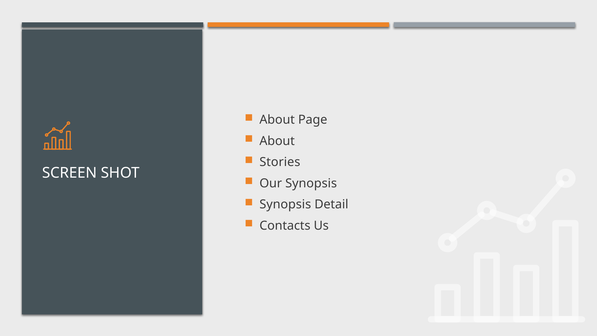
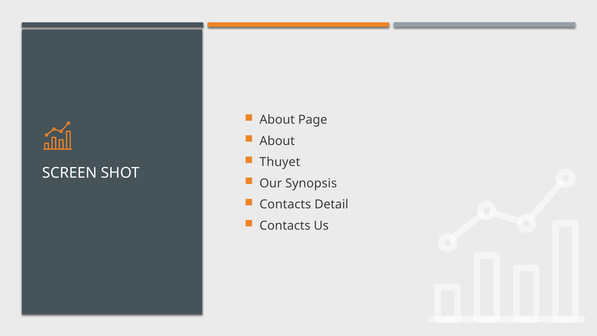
Stories: Stories -> Thuyet
Synopsis at (285, 204): Synopsis -> Contacts
